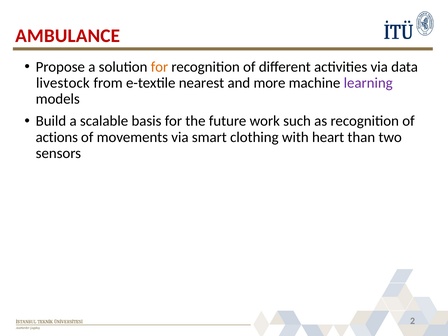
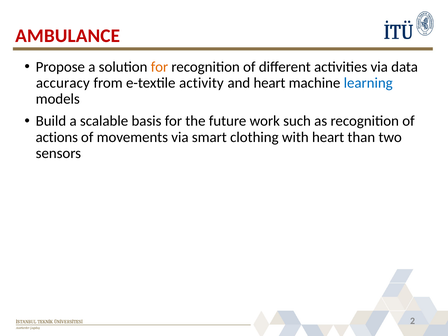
livestock: livestock -> accuracy
nearest: nearest -> activity
and more: more -> heart
learning colour: purple -> blue
